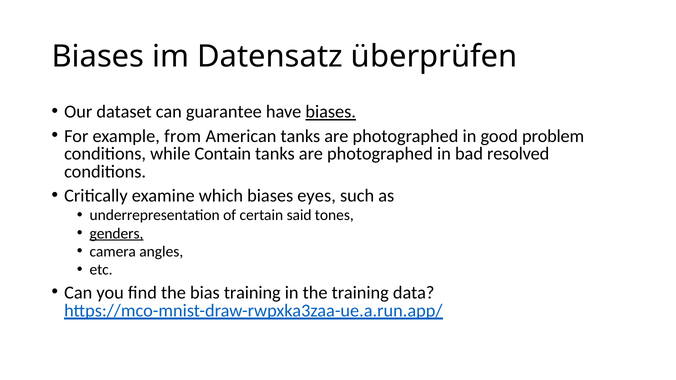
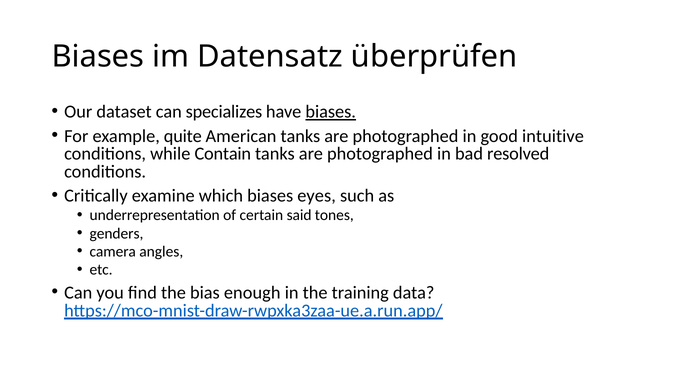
guarantee: guarantee -> specializes
from: from -> quite
problem: problem -> intuitive
genders underline: present -> none
bias training: training -> enough
